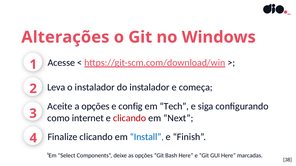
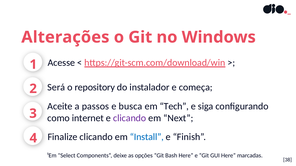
Leva: Leva -> Será
o instalador: instalador -> repository
a opções: opções -> passos
config: config -> busca
clicando at (130, 118) colour: red -> purple
